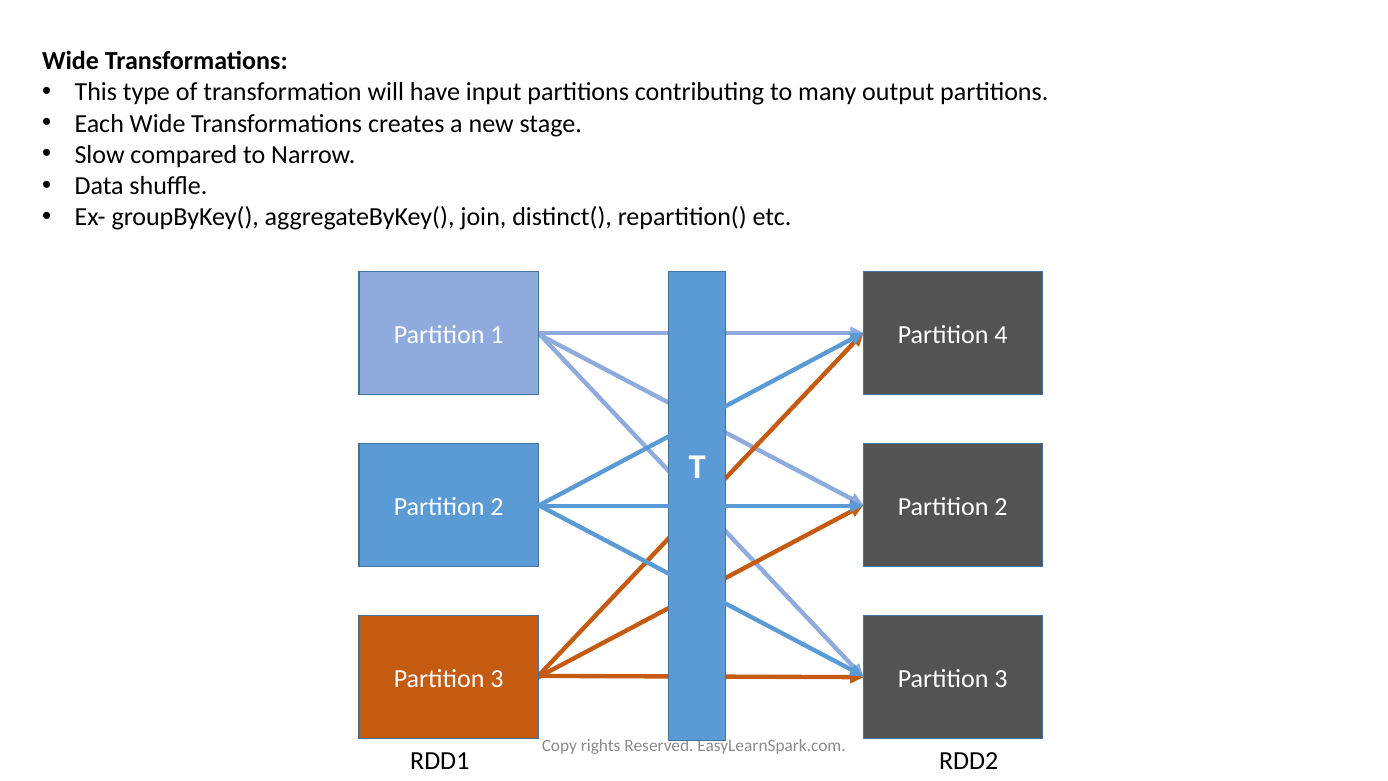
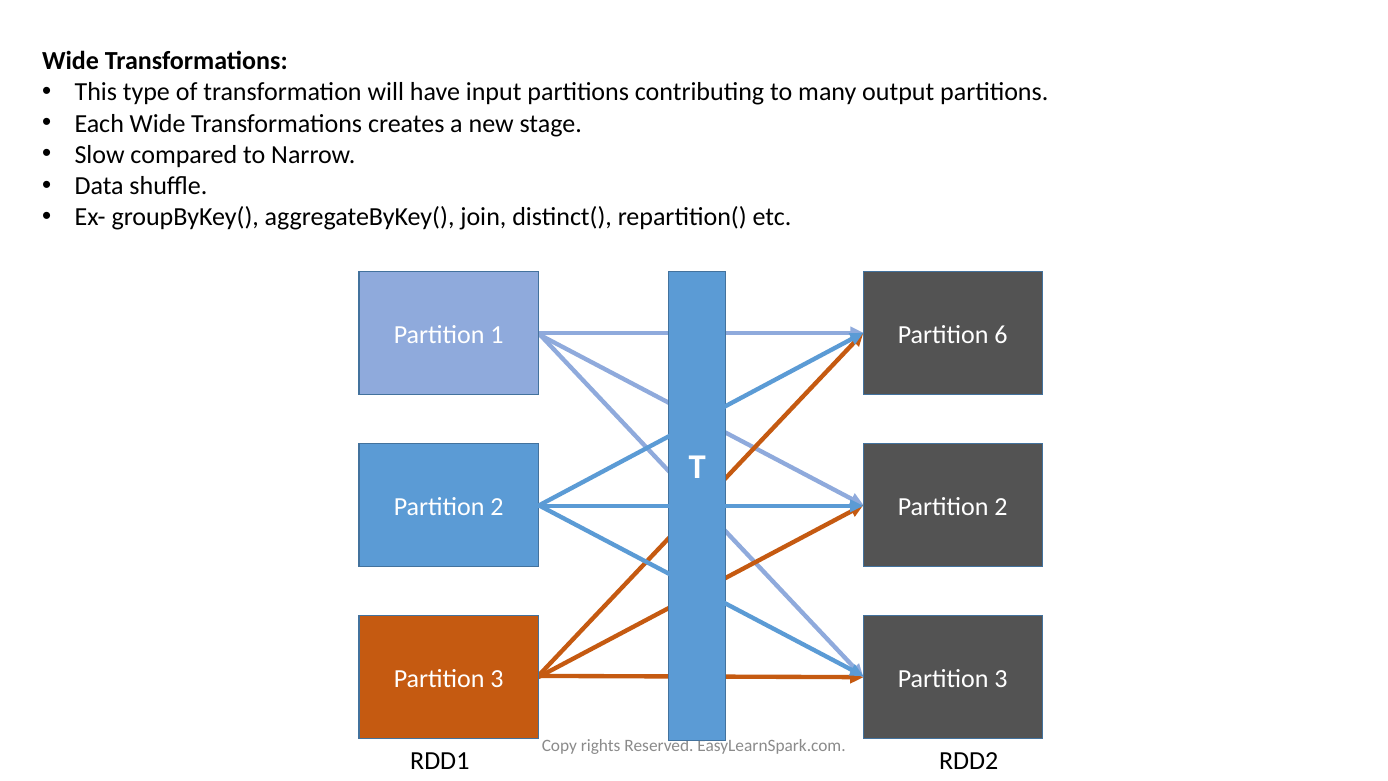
4: 4 -> 6
